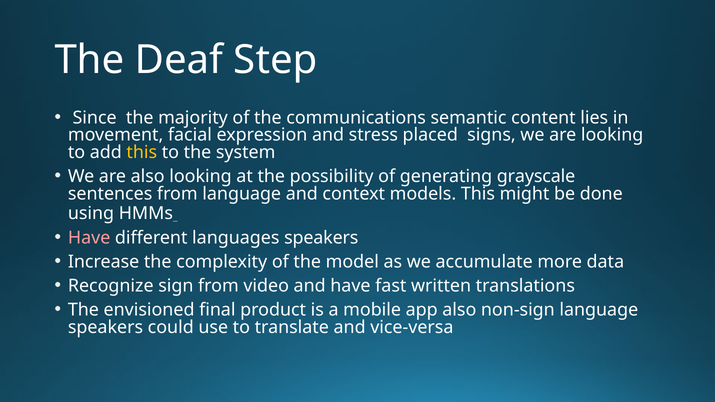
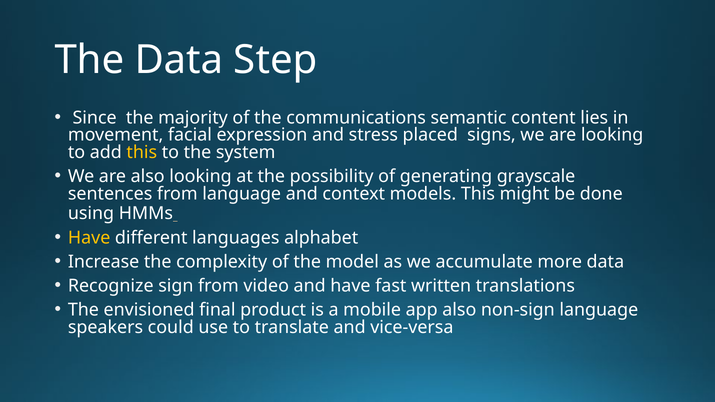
The Deaf: Deaf -> Data
Have at (89, 238) colour: pink -> yellow
languages speakers: speakers -> alphabet
